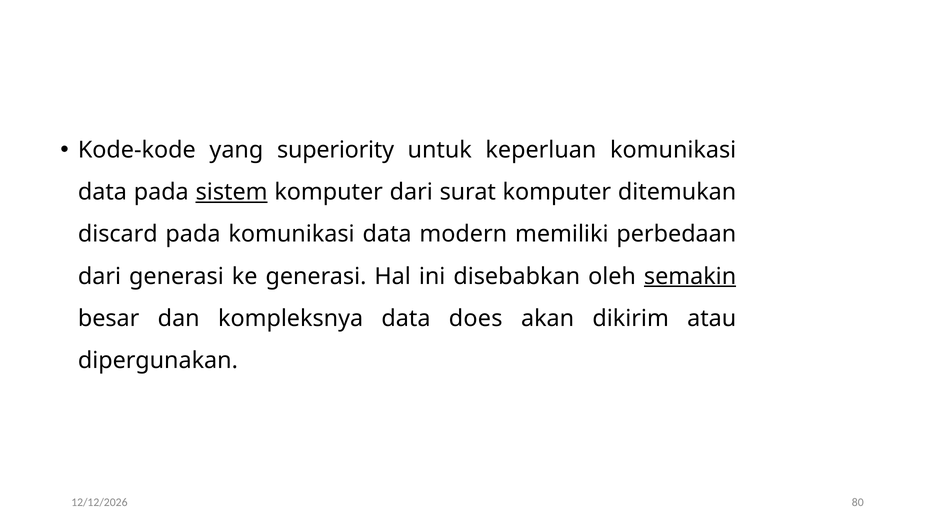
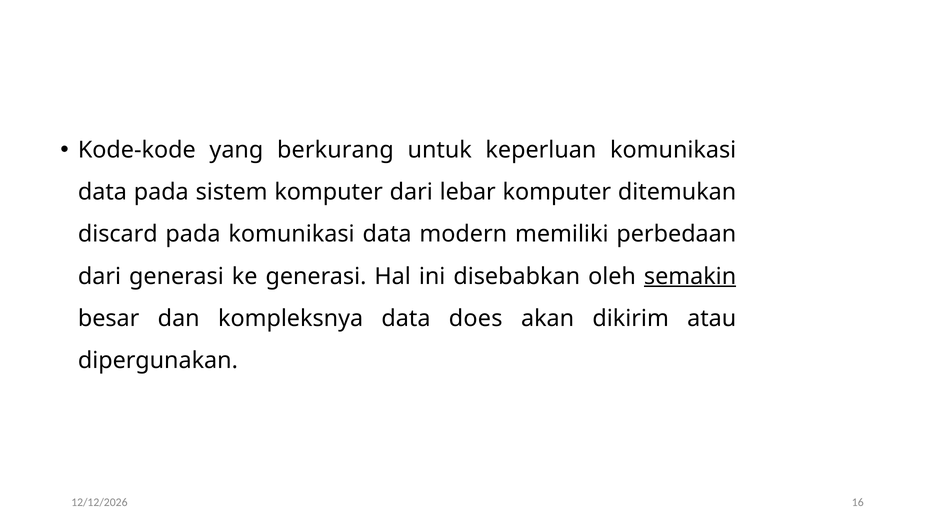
superiority: superiority -> berkurang
sistem underline: present -> none
surat: surat -> lebar
80: 80 -> 16
